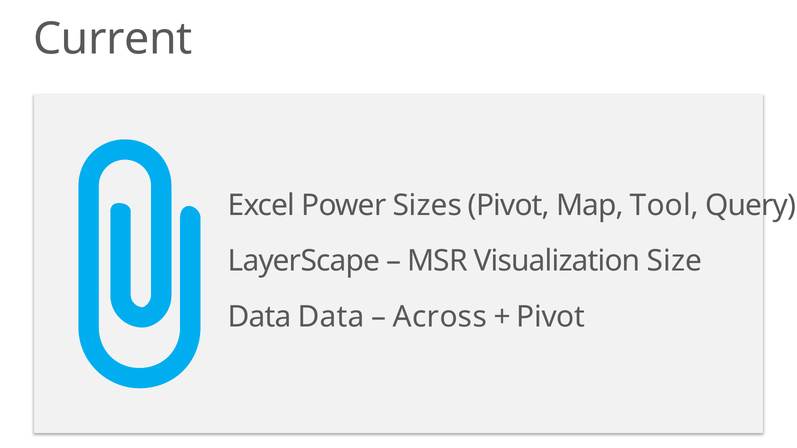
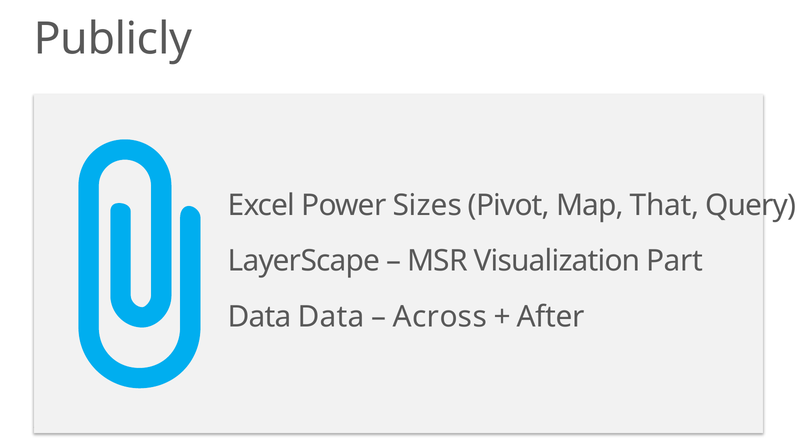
Current: Current -> Publicly
Tool: Tool -> That
Size: Size -> Part
Pivot at (551, 317): Pivot -> After
